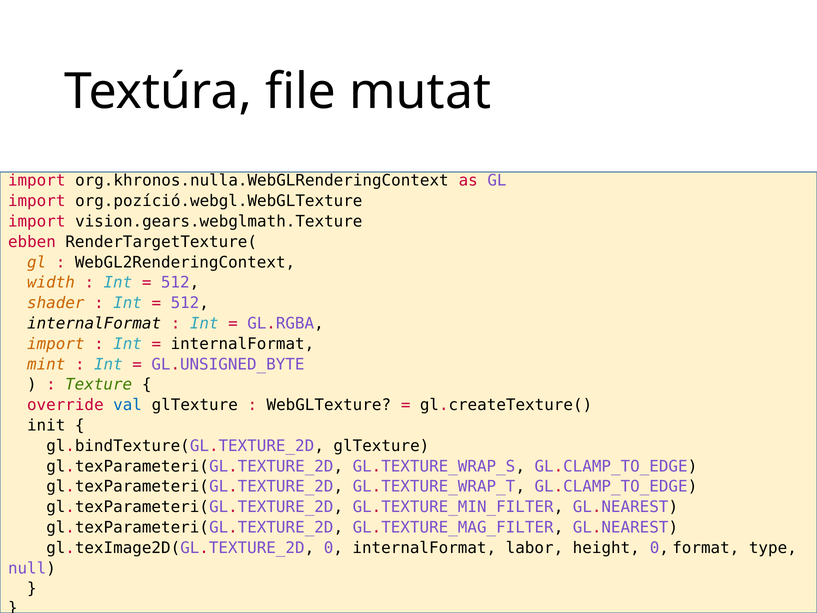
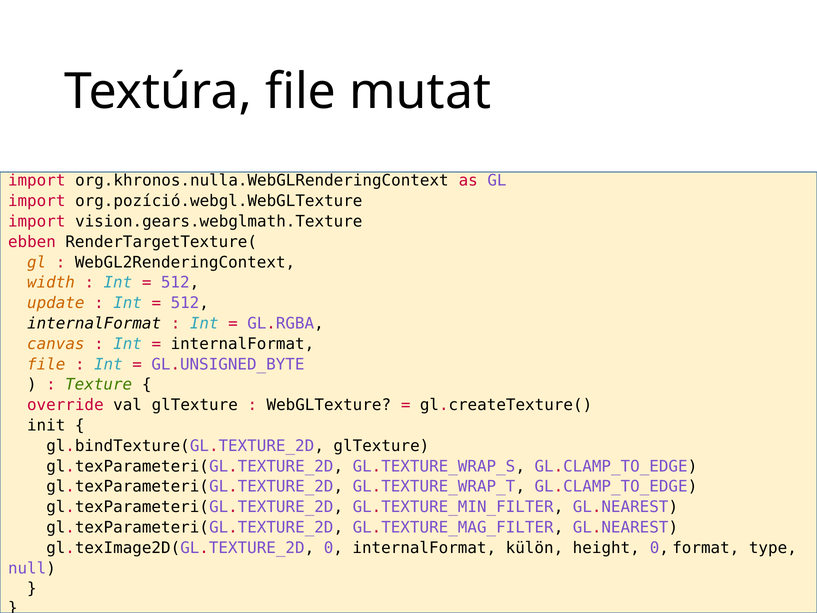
shader: shader -> update
import at (56, 344): import -> canvas
mint at (46, 364): mint -> file
val colour: blue -> black
labor: labor -> külön
